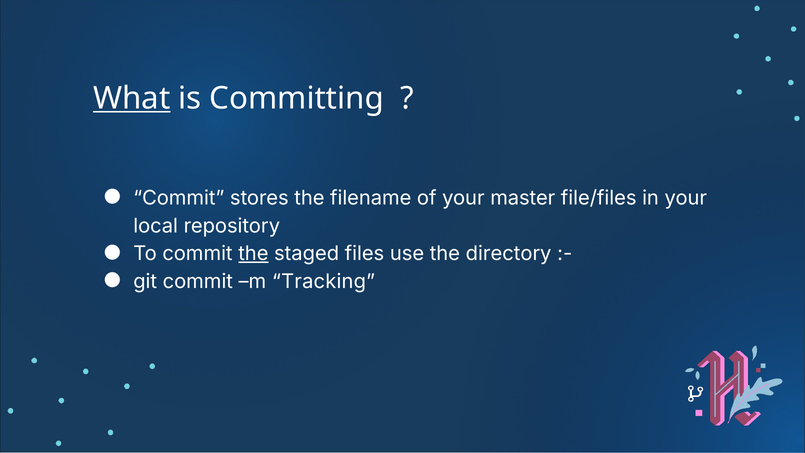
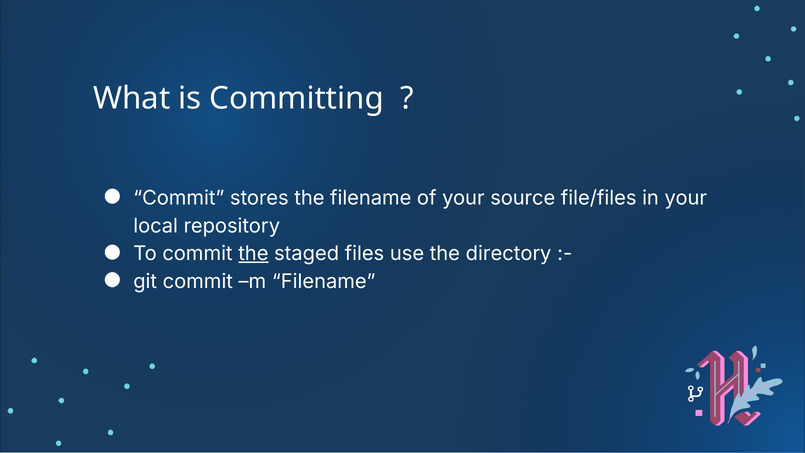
What underline: present -> none
master: master -> source
m Tracking: Tracking -> Filename
